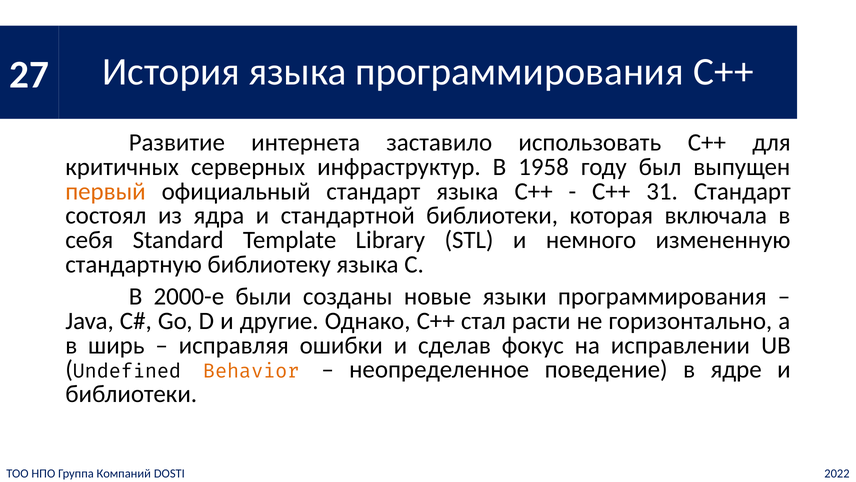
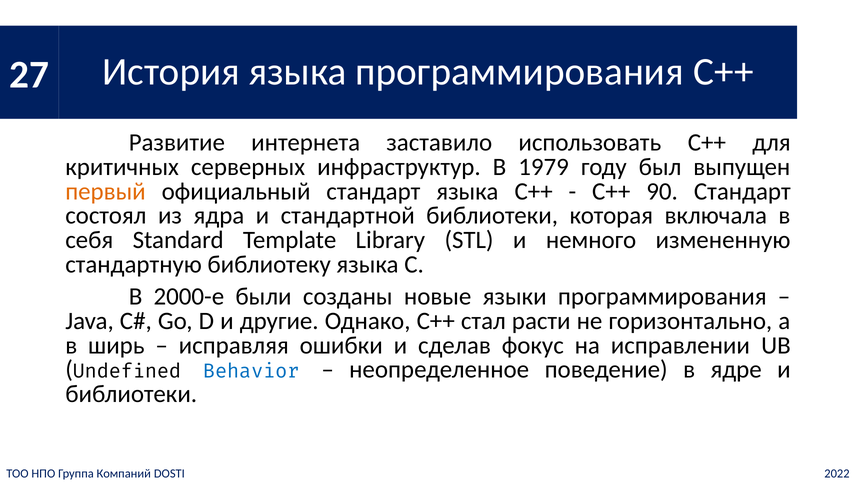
1958: 1958 -> 1979
31: 31 -> 90
Behavior colour: orange -> blue
